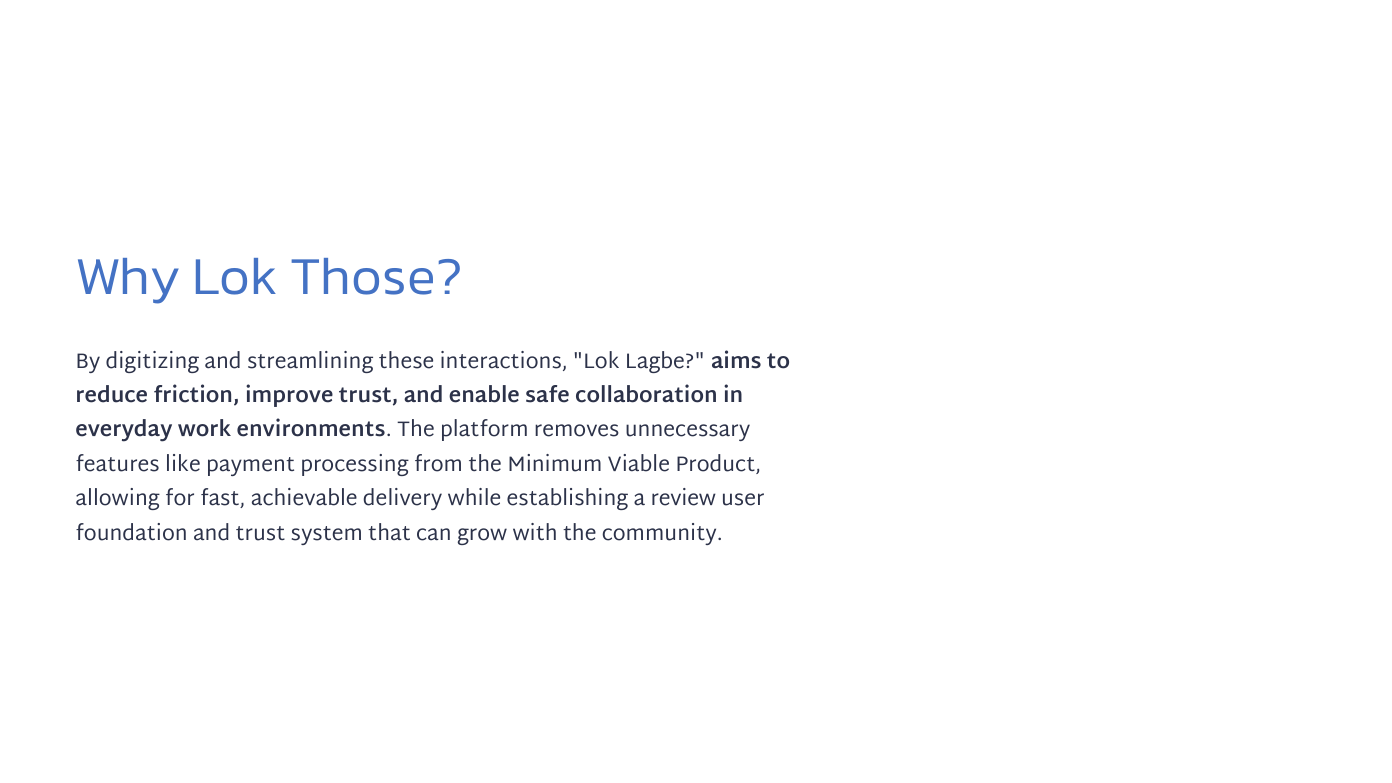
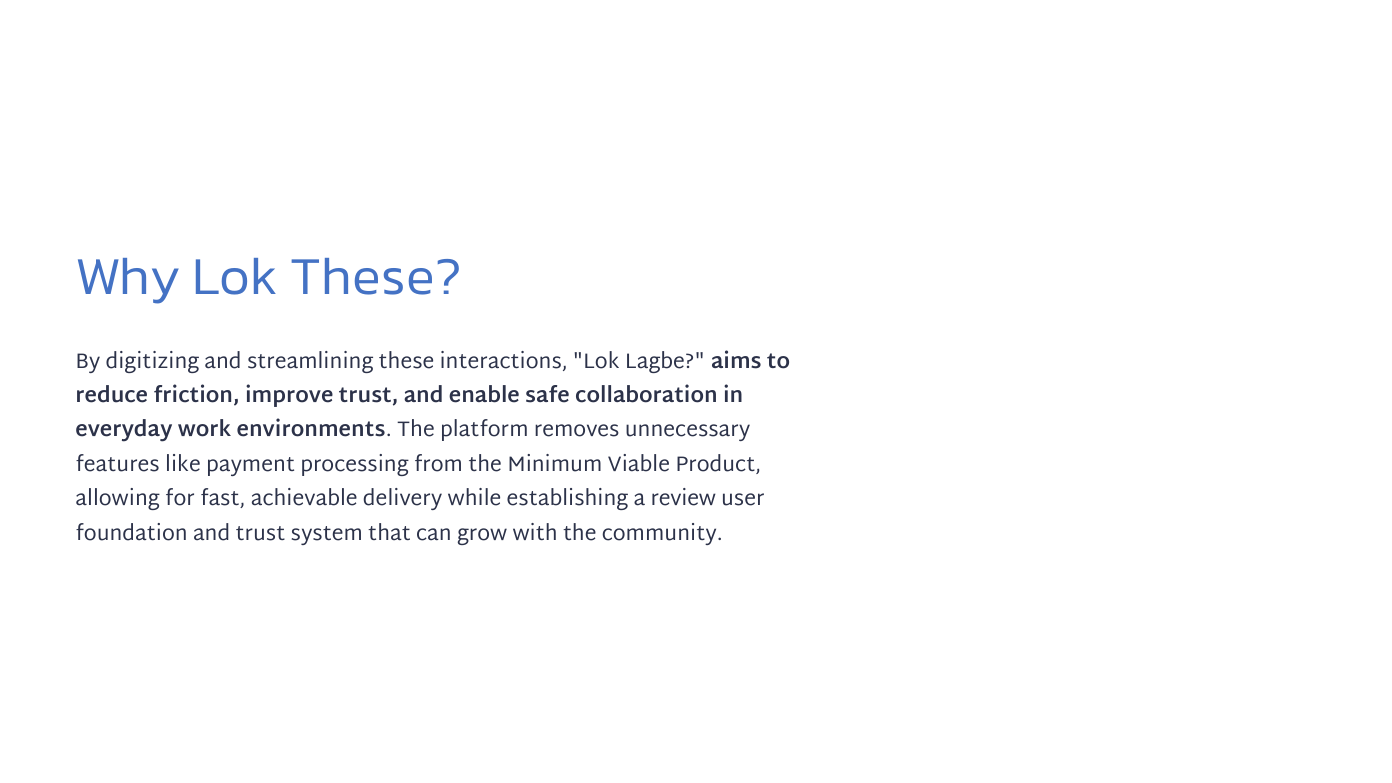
Lok Those: Those -> These
